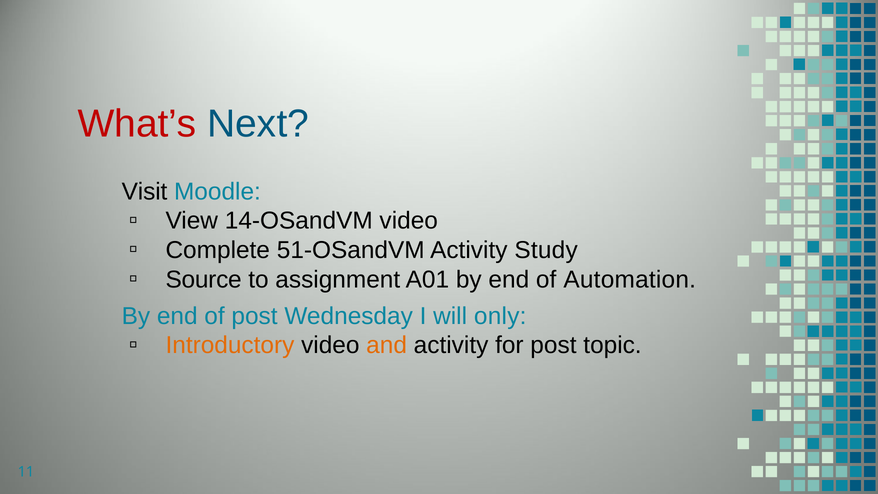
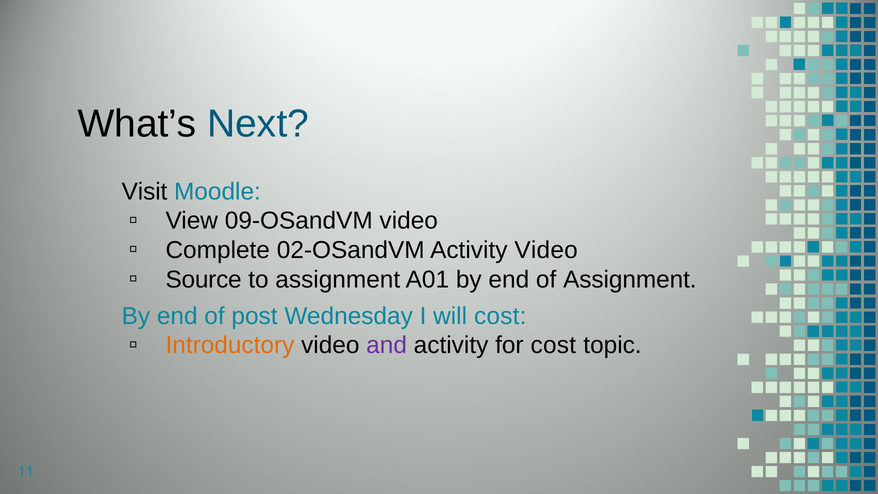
What’s colour: red -> black
14-OSandVM: 14-OSandVM -> 09-OSandVM
51-OSandVM: 51-OSandVM -> 02-OSandVM
Activity Study: Study -> Video
of Automation: Automation -> Assignment
will only: only -> cost
and colour: orange -> purple
for post: post -> cost
